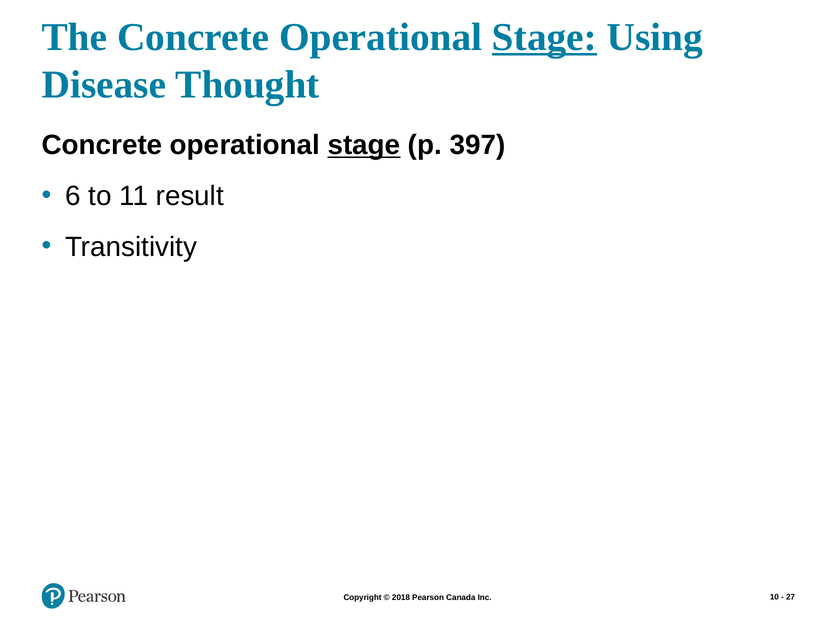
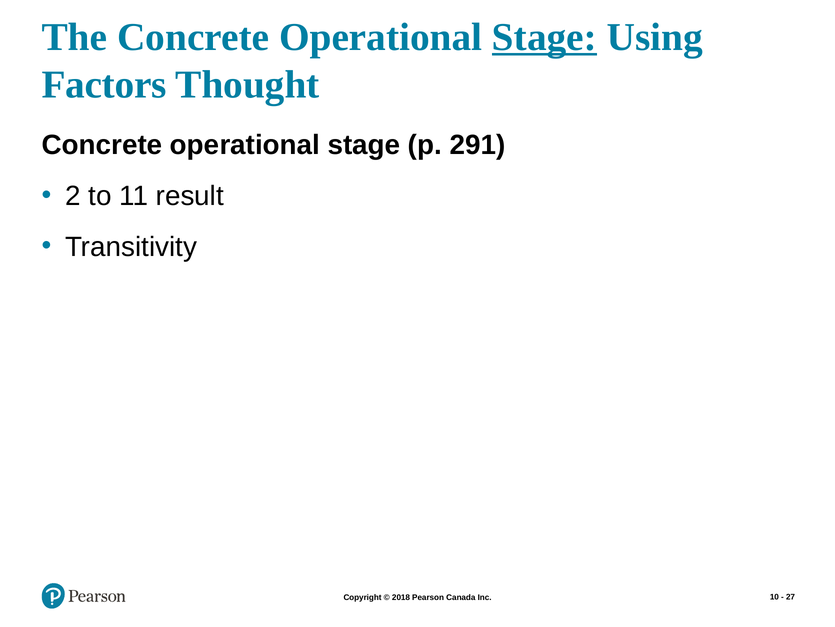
Disease: Disease -> Factors
stage at (364, 145) underline: present -> none
397: 397 -> 291
6: 6 -> 2
